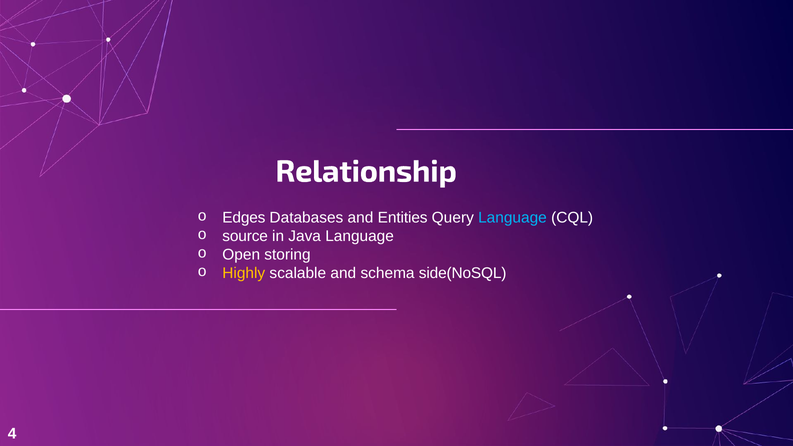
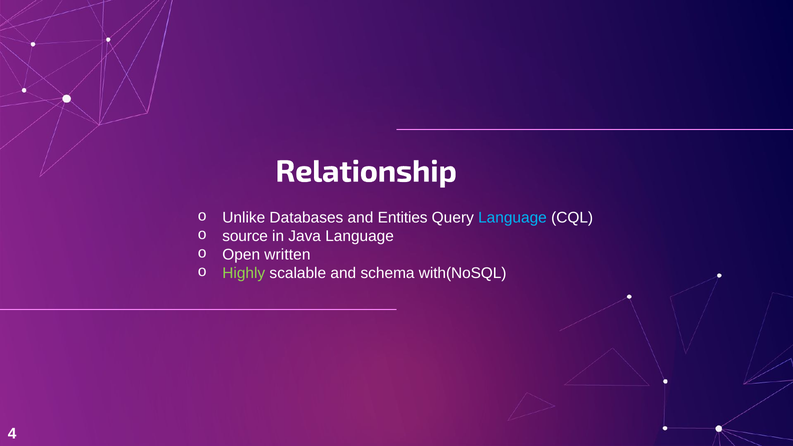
Edges: Edges -> Unlike
storing: storing -> written
Highly colour: yellow -> light green
side(NoSQL: side(NoSQL -> with(NoSQL
